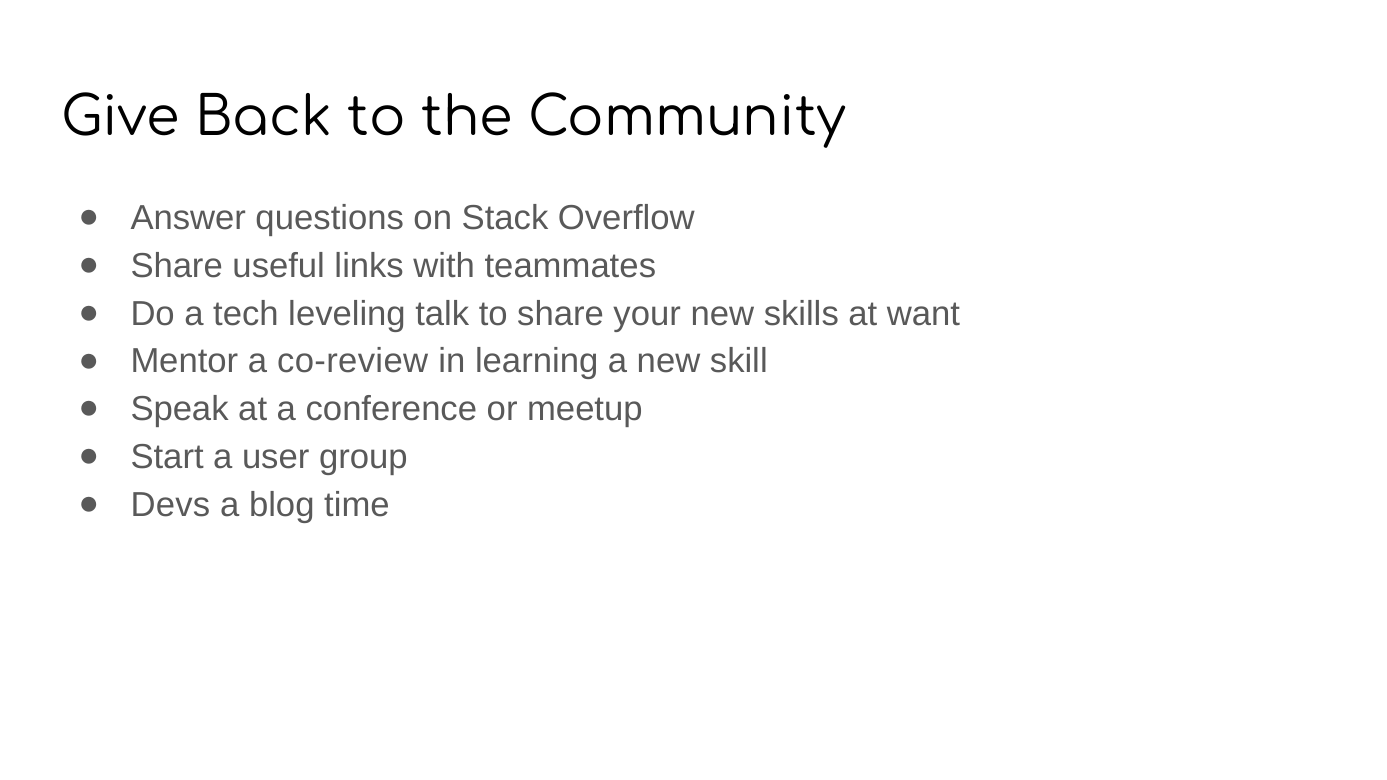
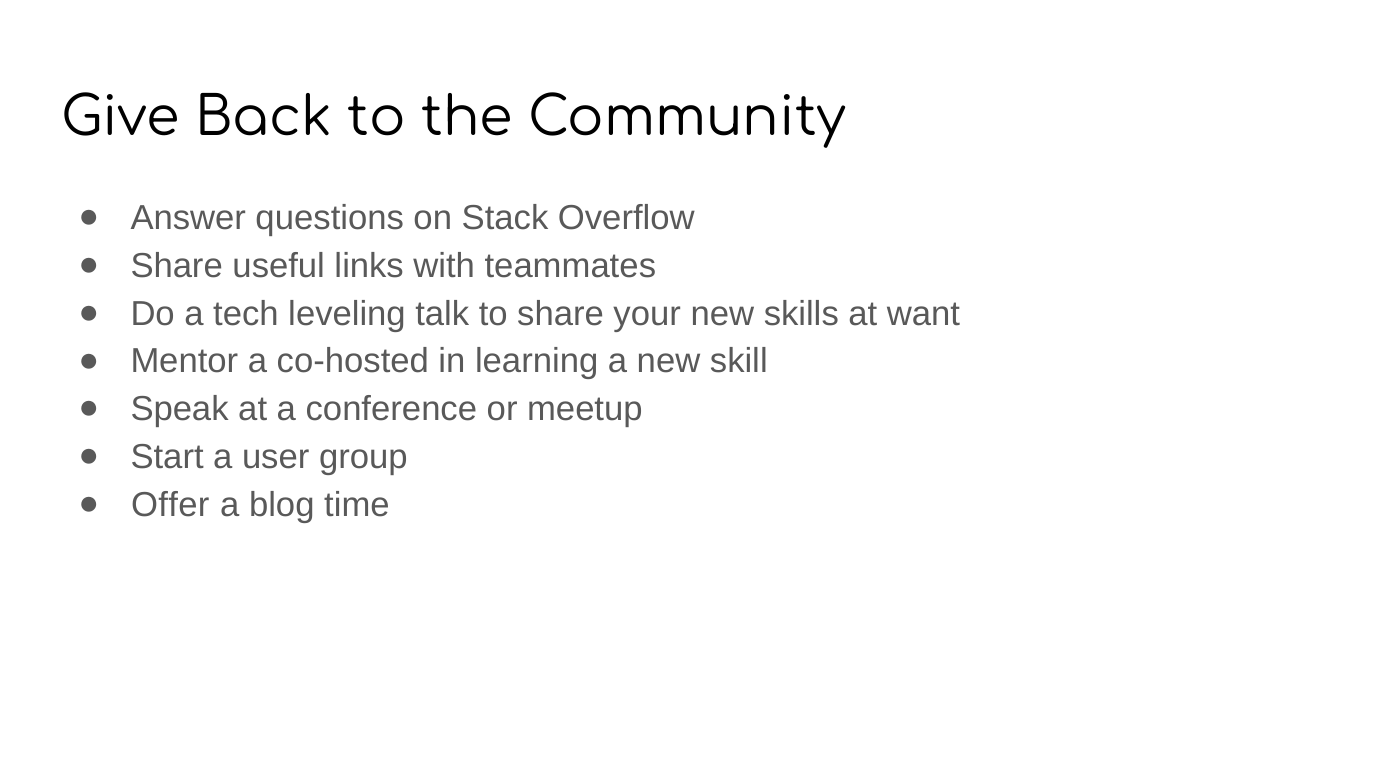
co-review: co-review -> co-hosted
Devs: Devs -> Offer
